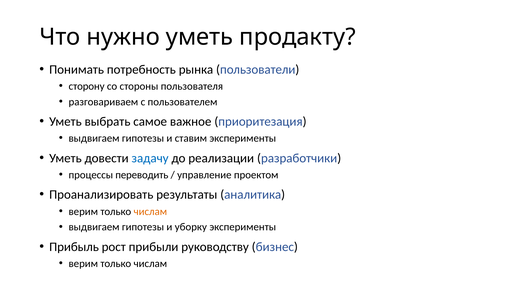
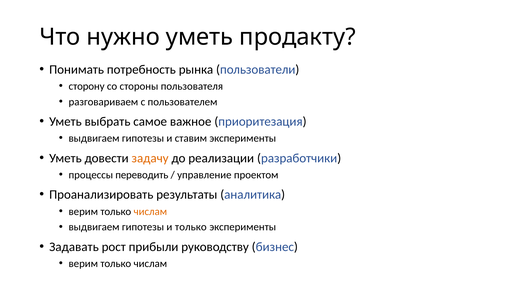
задачу colour: blue -> orange
и уборку: уборку -> только
Прибыль: Прибыль -> Задавать
